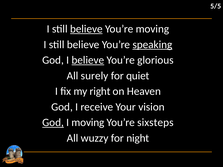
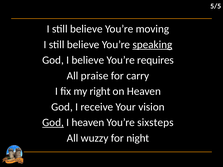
believe at (86, 29) underline: present -> none
believe at (88, 60) underline: present -> none
glorious: glorious -> requires
surely: surely -> praise
quiet: quiet -> carry
I moving: moving -> heaven
